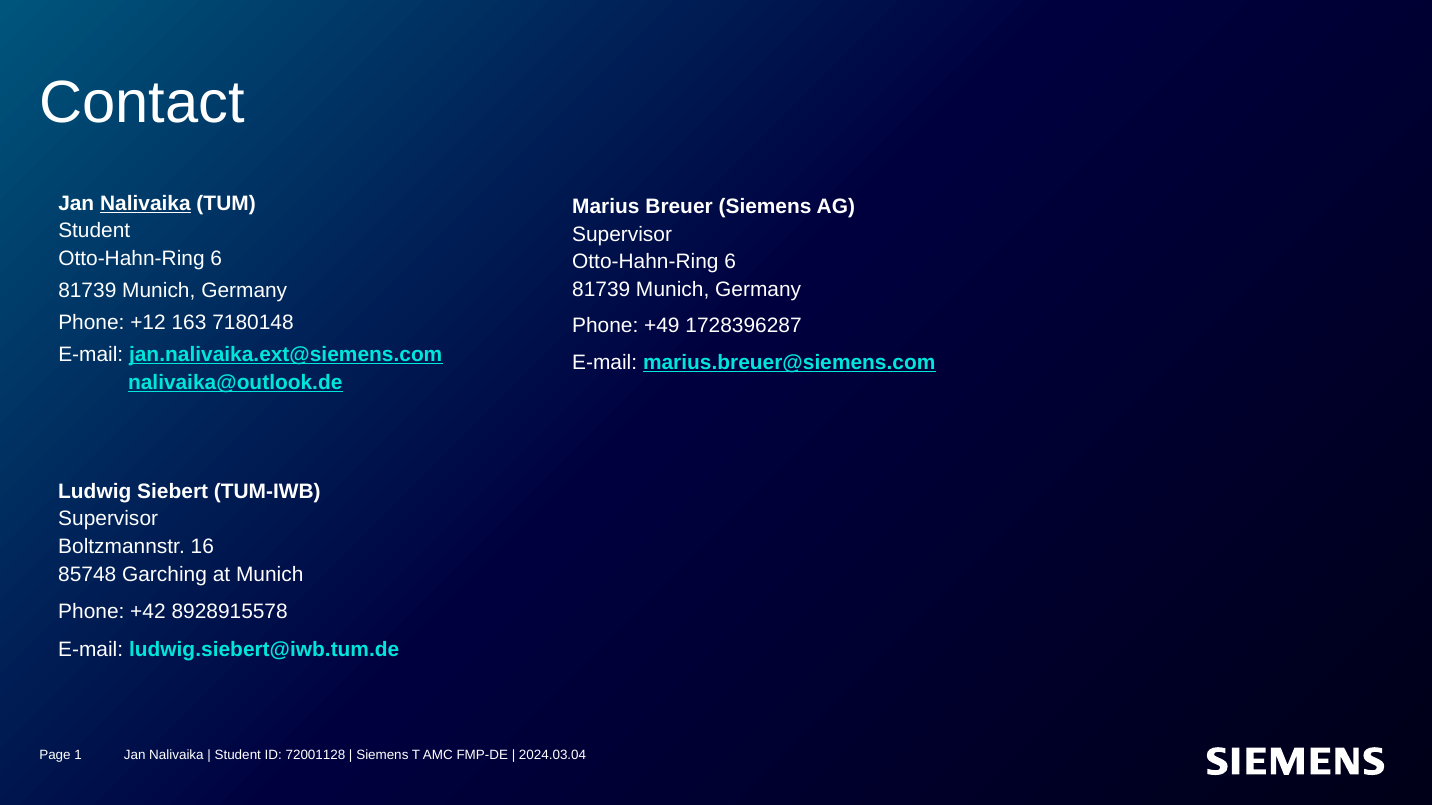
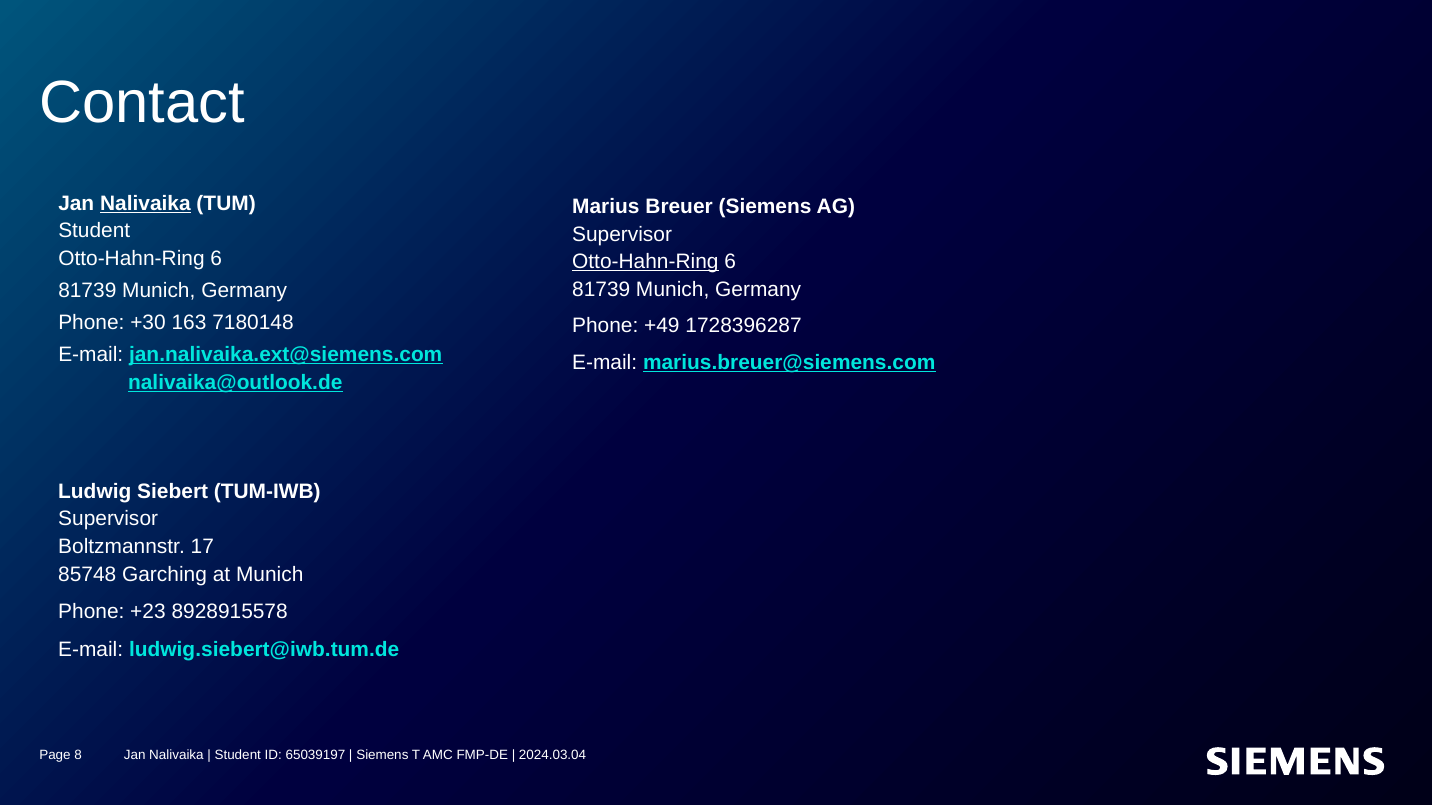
Otto-Hahn-Ring at (645, 262) underline: none -> present
+12: +12 -> +30
16: 16 -> 17
+42: +42 -> +23
1: 1 -> 8
72001128: 72001128 -> 65039197
